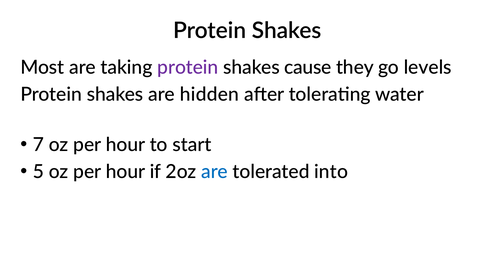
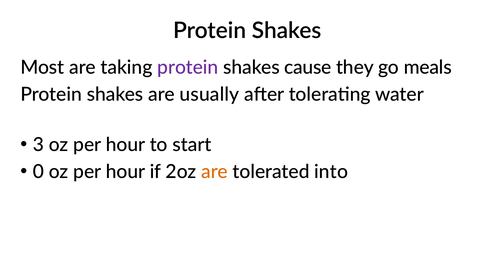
levels: levels -> meals
hidden: hidden -> usually
7: 7 -> 3
5: 5 -> 0
are at (215, 172) colour: blue -> orange
